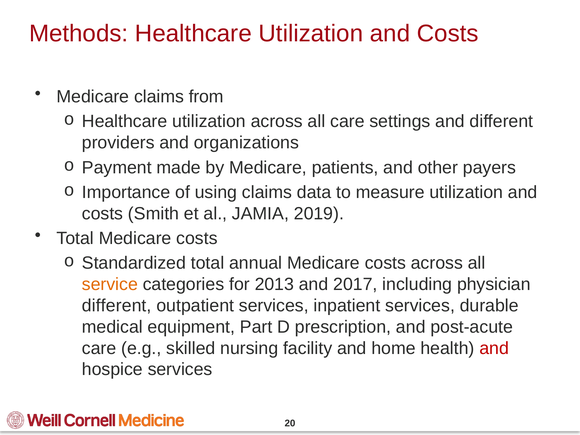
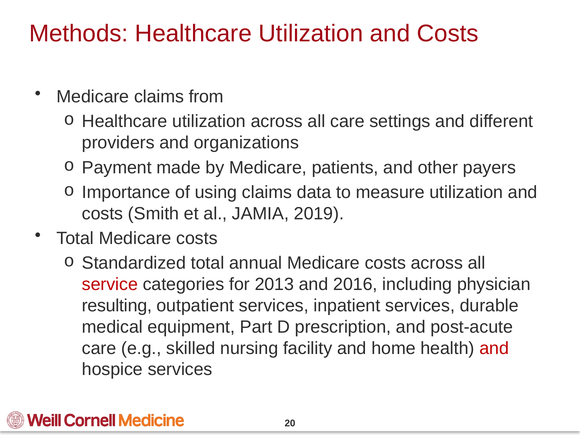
service colour: orange -> red
2017: 2017 -> 2016
different at (117, 306): different -> resulting
